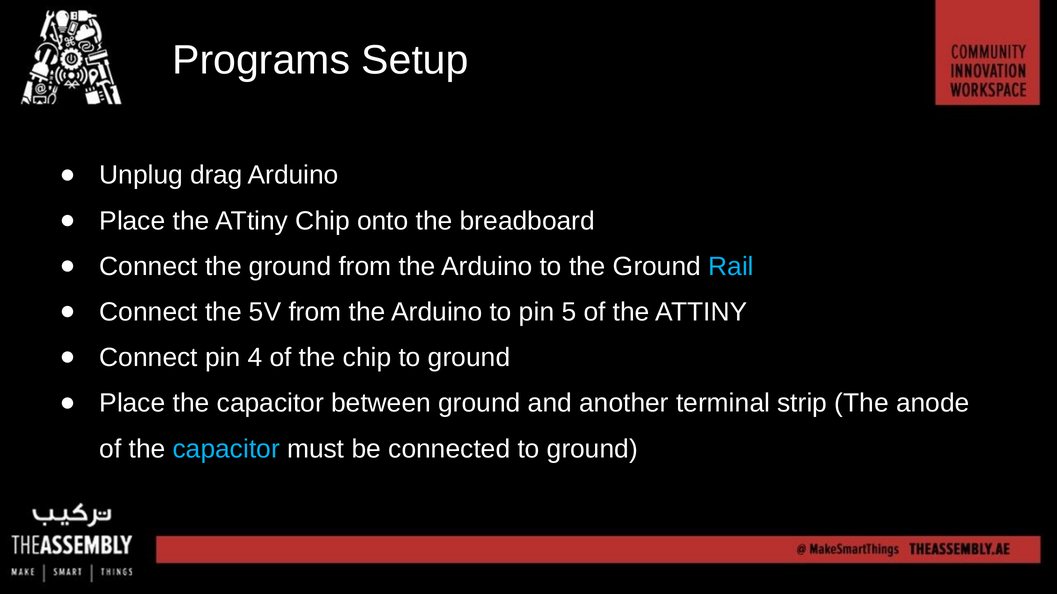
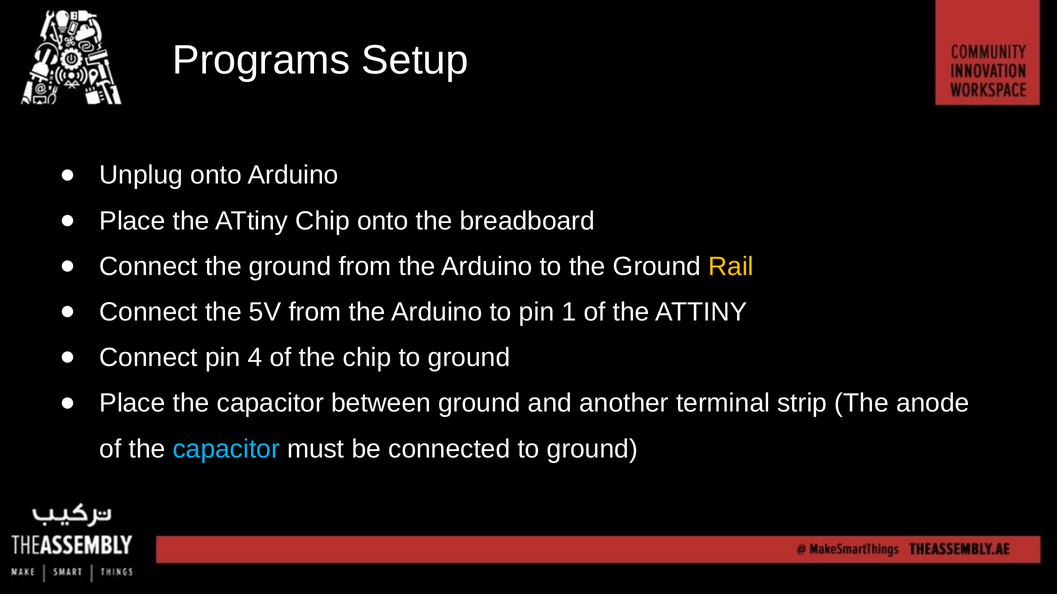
Unplug drag: drag -> onto
Rail colour: light blue -> yellow
5: 5 -> 1
